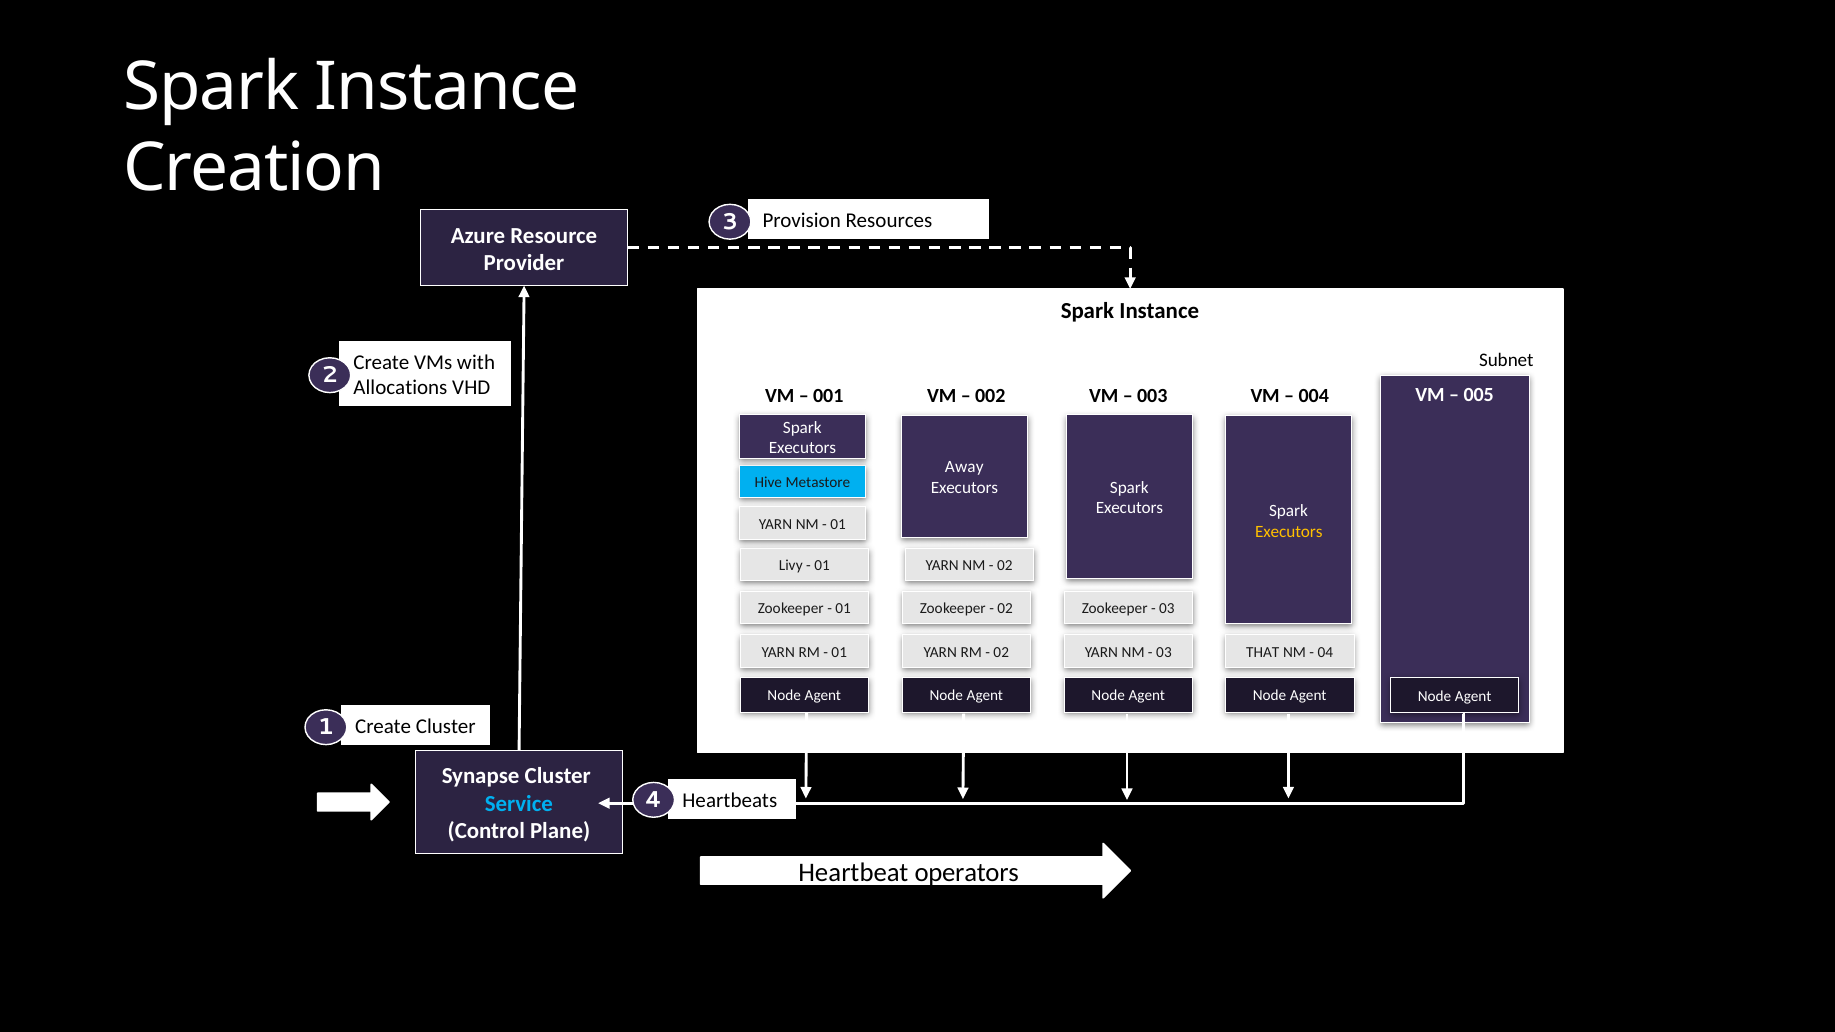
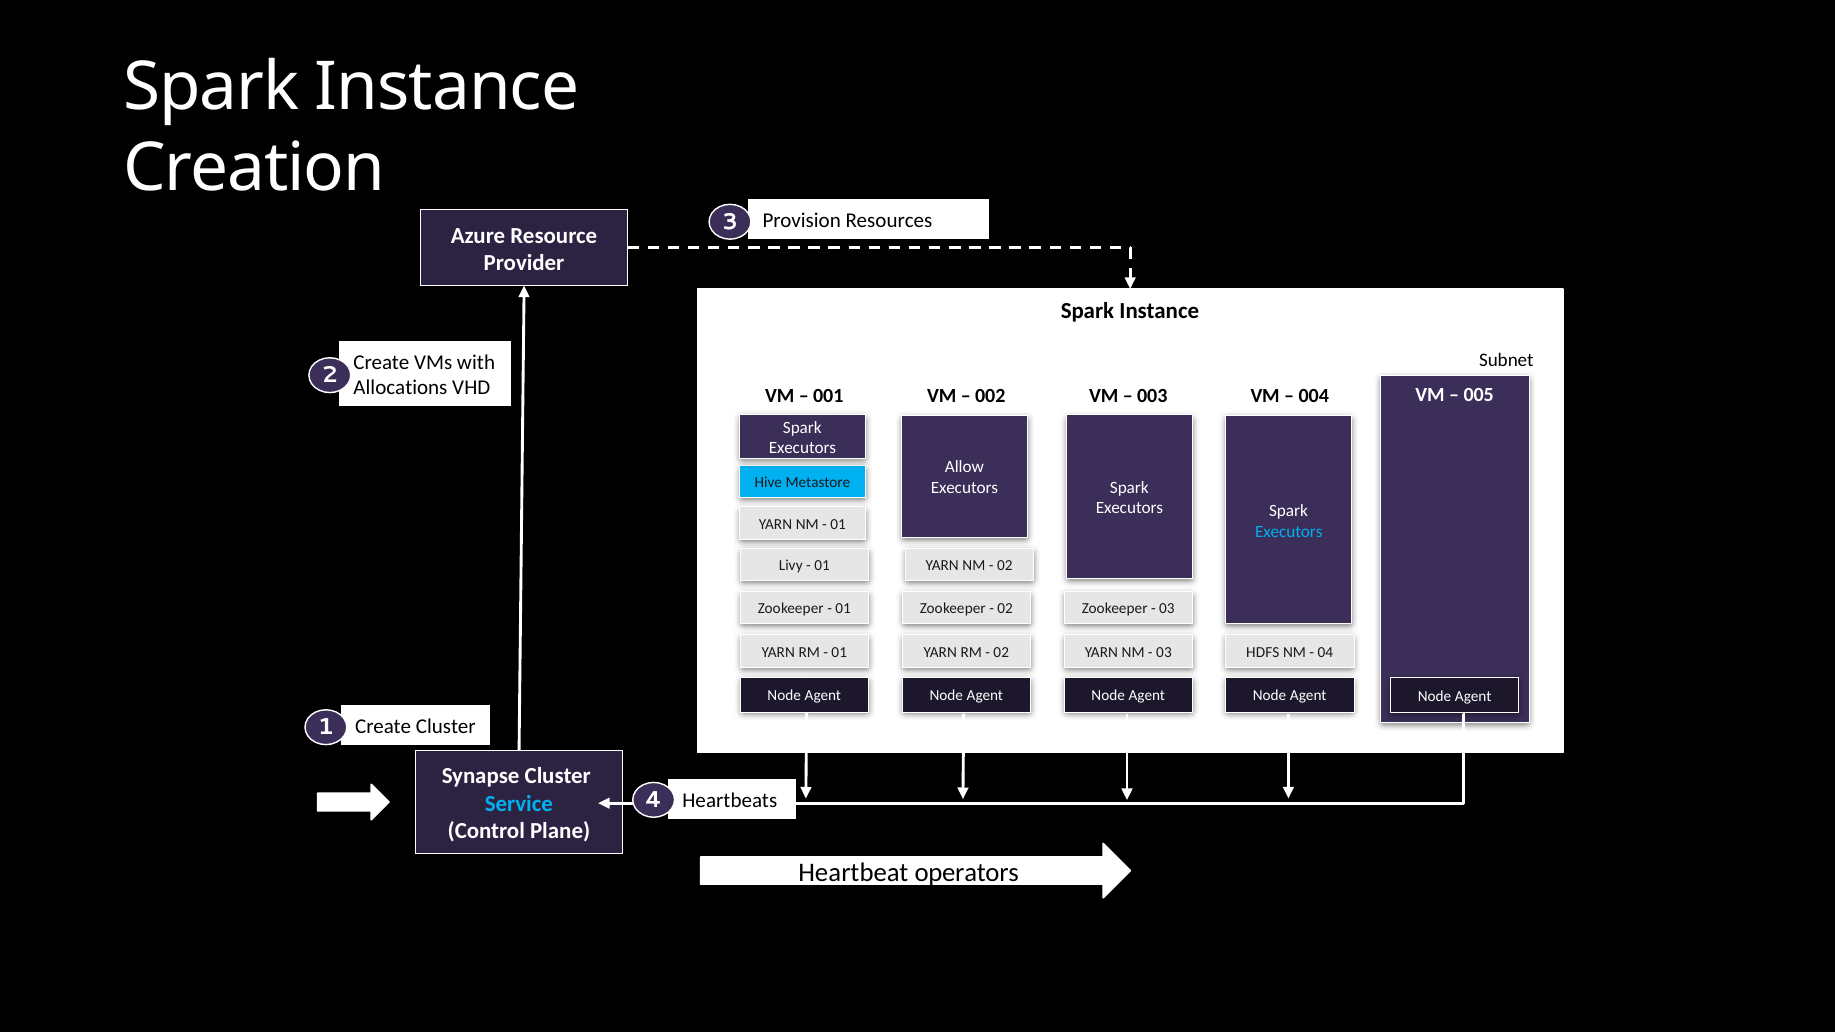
Away: Away -> Allow
Executors at (1289, 531) colour: yellow -> light blue
THAT: THAT -> HDFS
